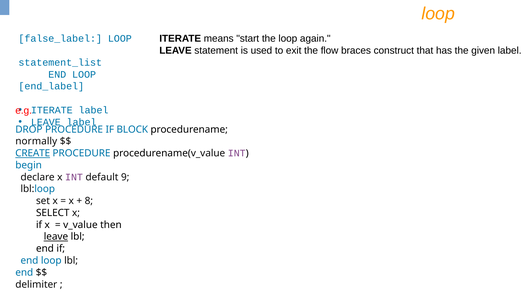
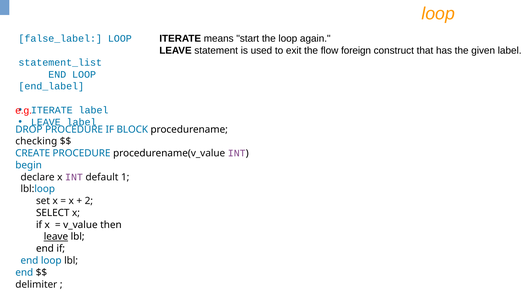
braces: braces -> foreign
normally: normally -> checking
CREATE underline: present -> none
9: 9 -> 1
8: 8 -> 2
